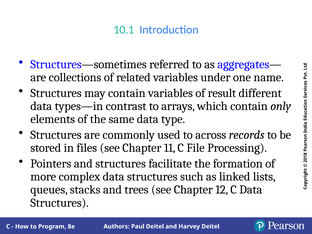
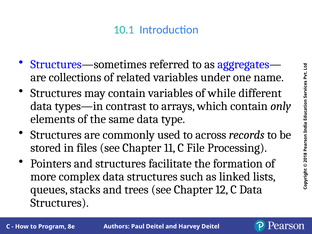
result: result -> while
